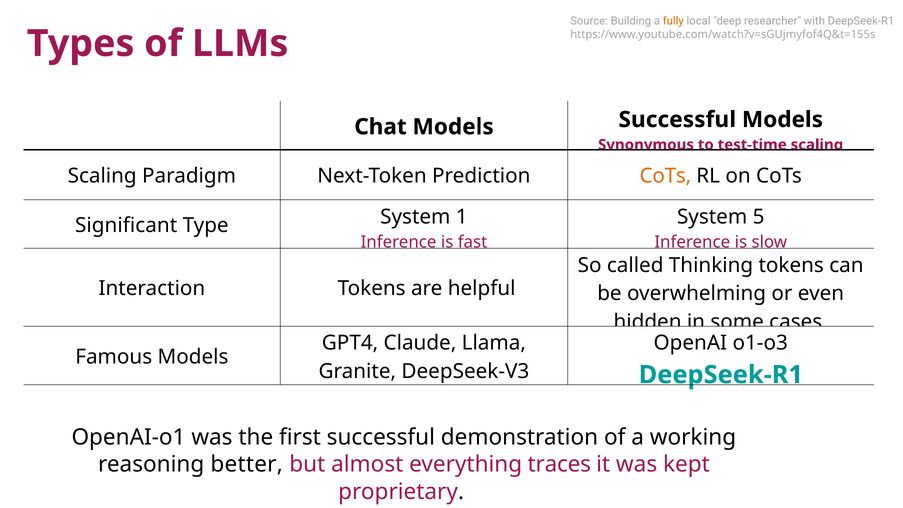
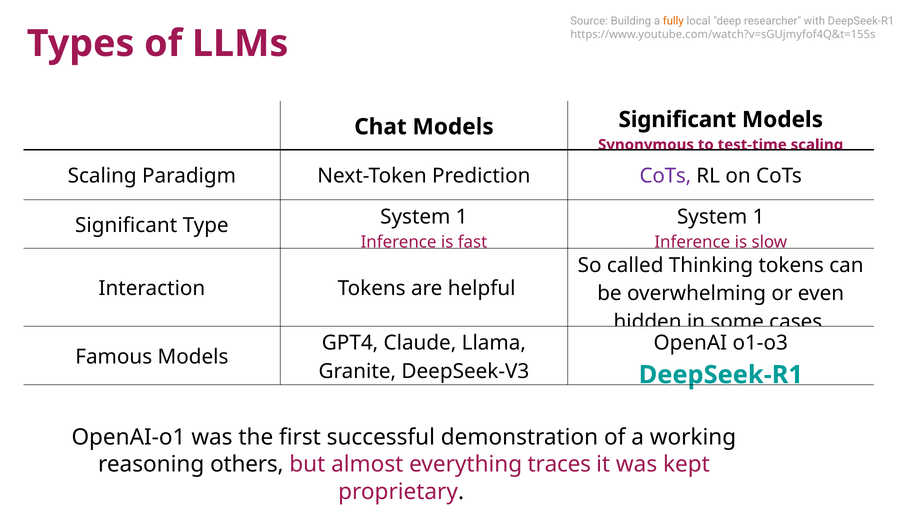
Models Successful: Successful -> Significant
CoTs at (665, 176) colour: orange -> purple
5 at (759, 217): 5 -> 1
better: better -> others
